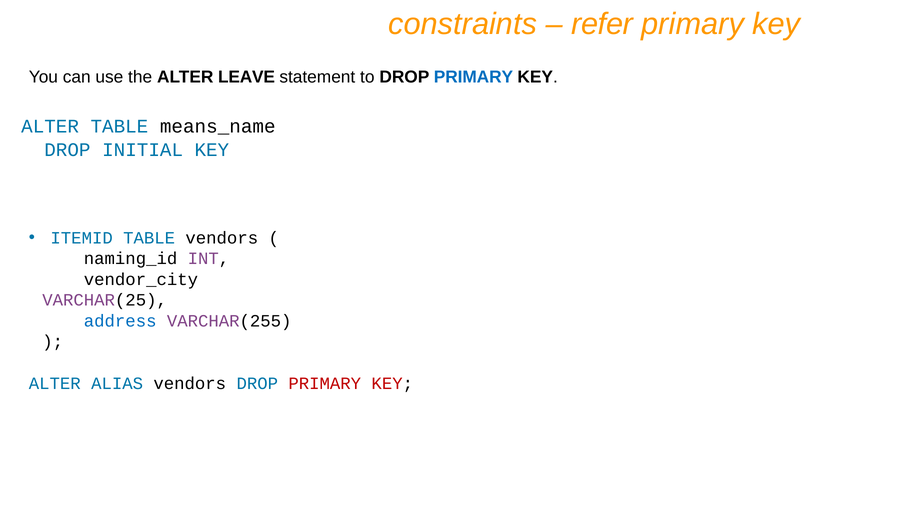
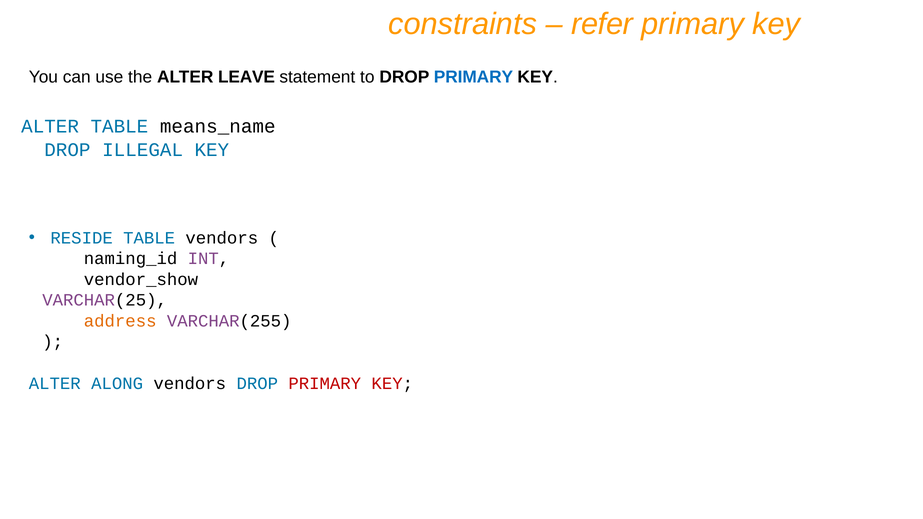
INITIAL: INITIAL -> ILLEGAL
ITEMID: ITEMID -> RESIDE
vendor_city: vendor_city -> vendor_show
address colour: blue -> orange
ALIAS: ALIAS -> ALONG
